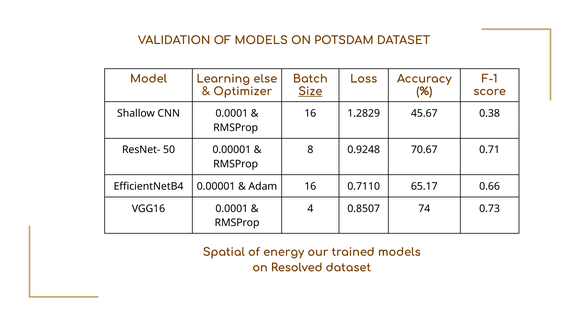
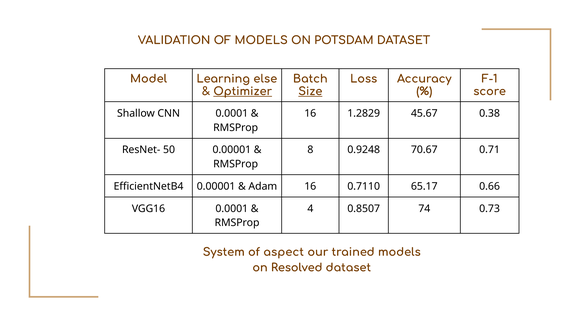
Optimizer underline: none -> present
Spatial: Spatial -> System
energy: energy -> aspect
